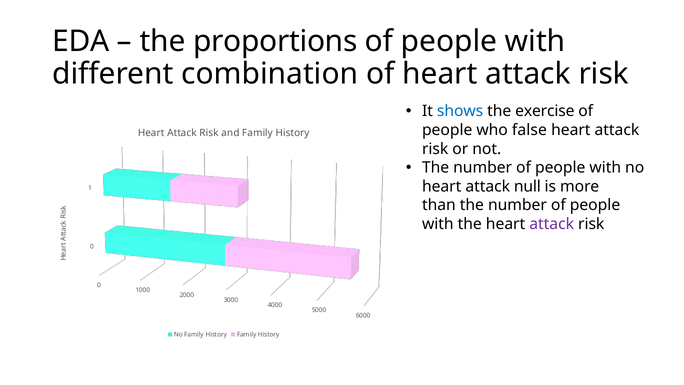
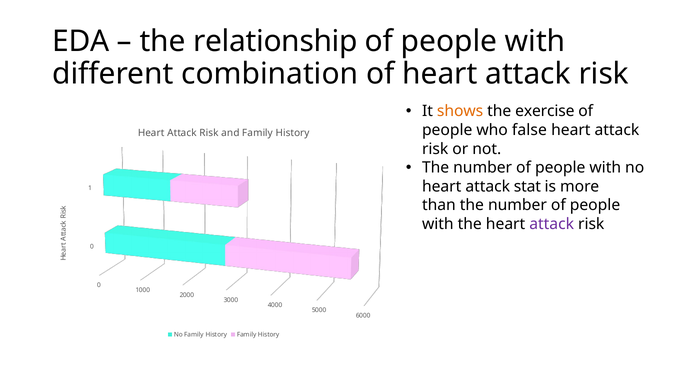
proportions: proportions -> relationship
shows colour: blue -> orange
null: null -> stat
